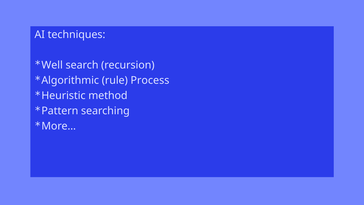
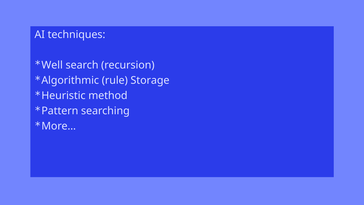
Process: Process -> Storage
